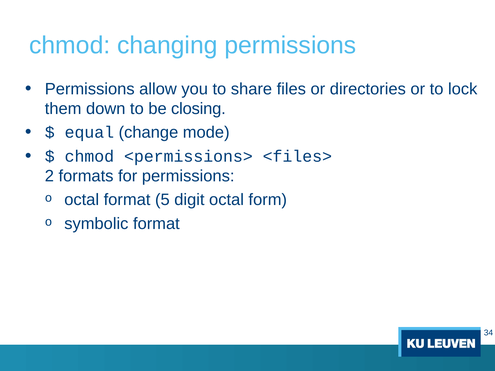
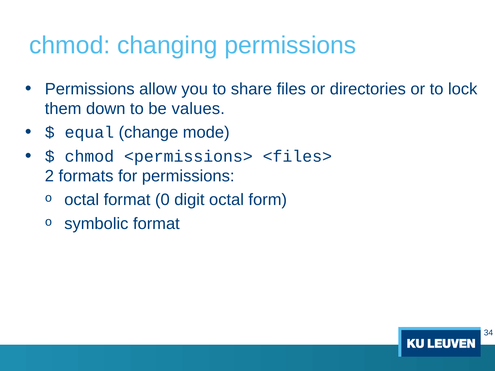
closing: closing -> values
5: 5 -> 0
